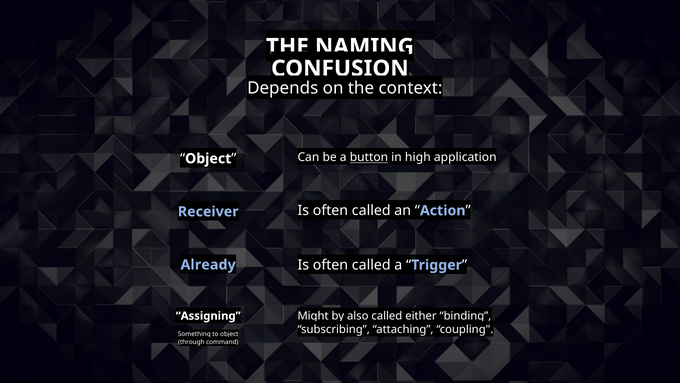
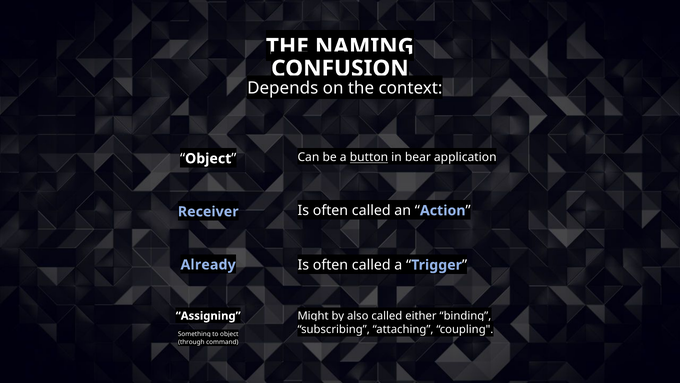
high: high -> bear
